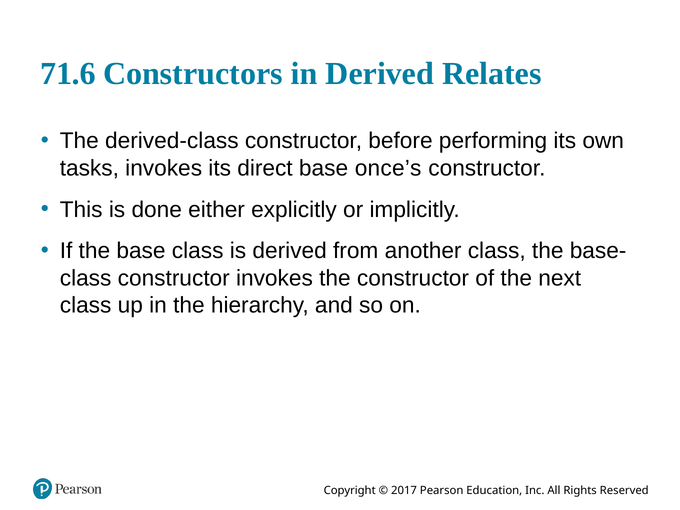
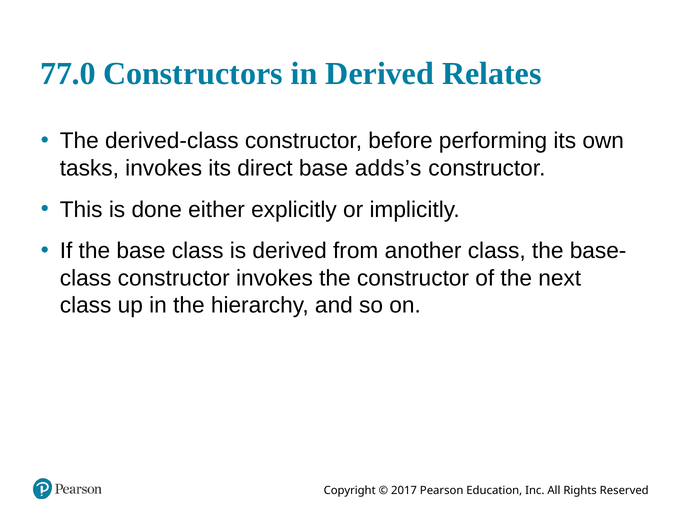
71.6: 71.6 -> 77.0
once’s: once’s -> adds’s
